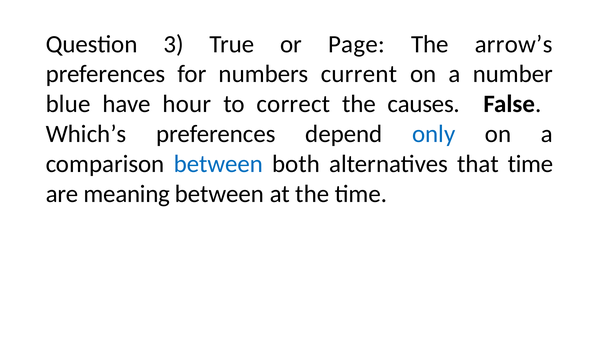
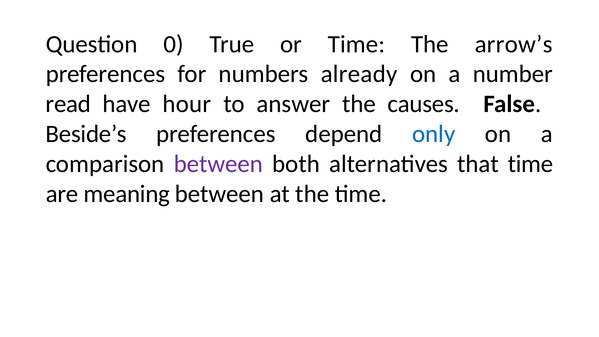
3: 3 -> 0
or Page: Page -> Time
current: current -> already
blue: blue -> read
correct: correct -> answer
Which’s: Which’s -> Beside’s
between at (218, 164) colour: blue -> purple
